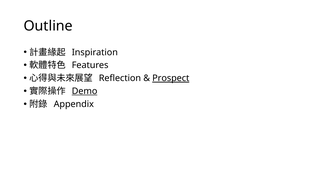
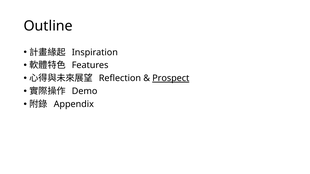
Demo underline: present -> none
